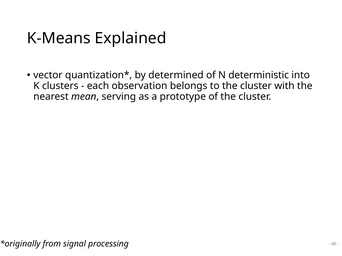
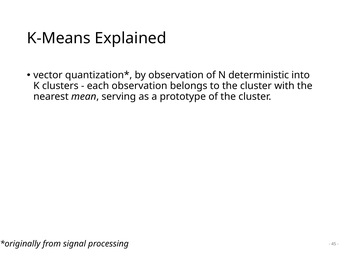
by determined: determined -> observation
